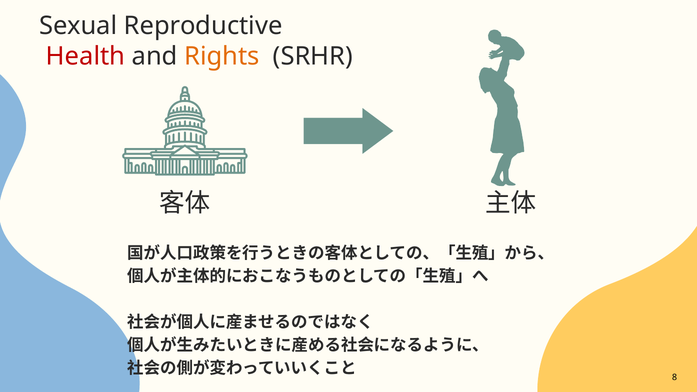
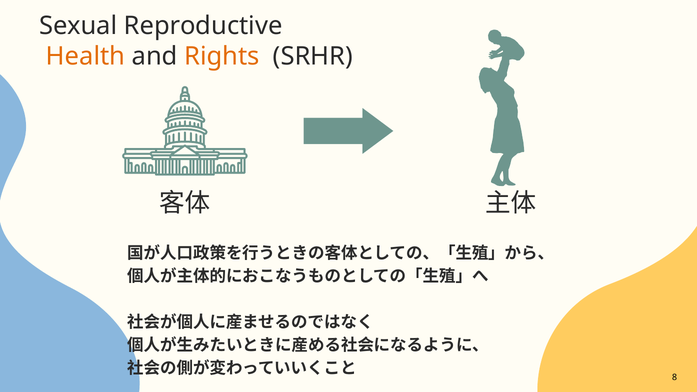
Health colour: red -> orange
